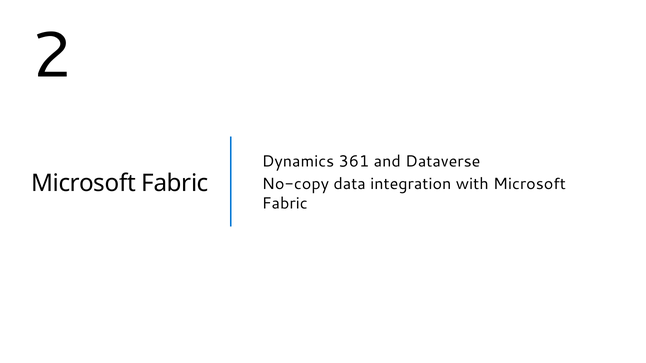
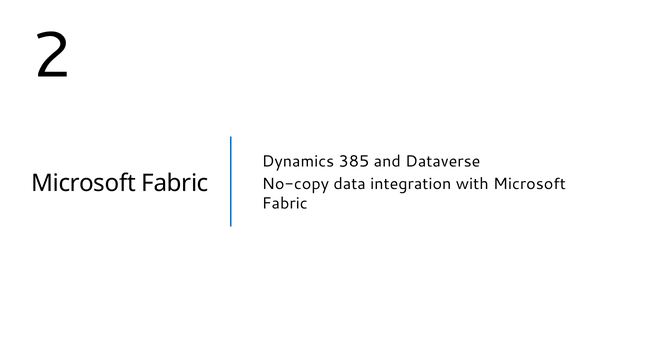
361: 361 -> 385
